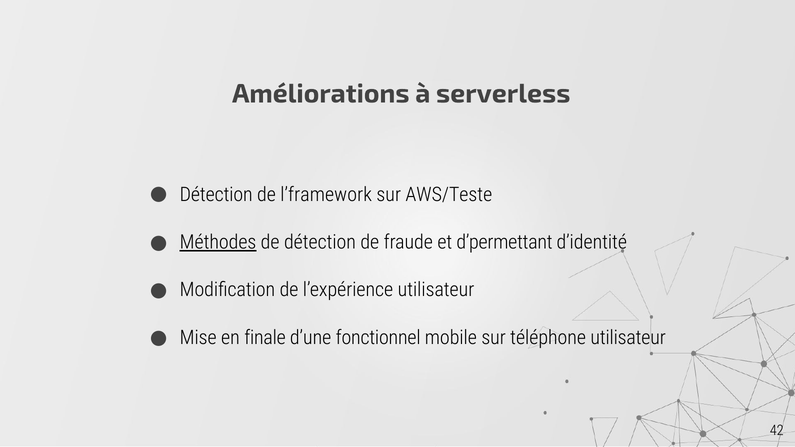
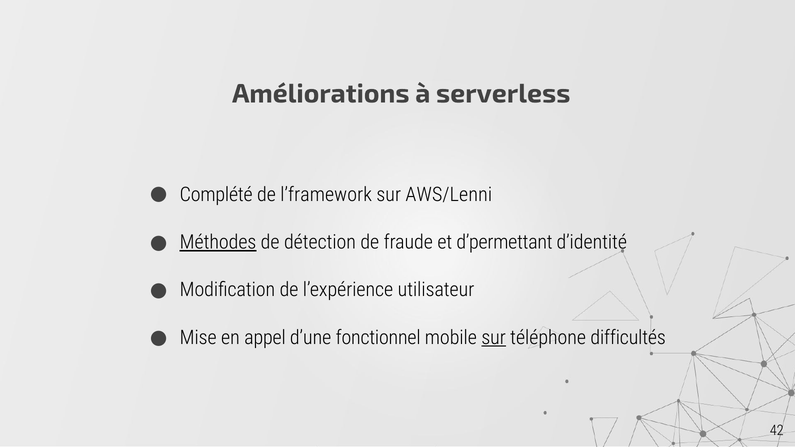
Détection at (216, 195): Détection -> Complété
AWS/Teste: AWS/Teste -> AWS/Lenni
finale: finale -> appel
sur at (494, 338) underline: none -> present
téléphone utilisateur: utilisateur -> difficultés
